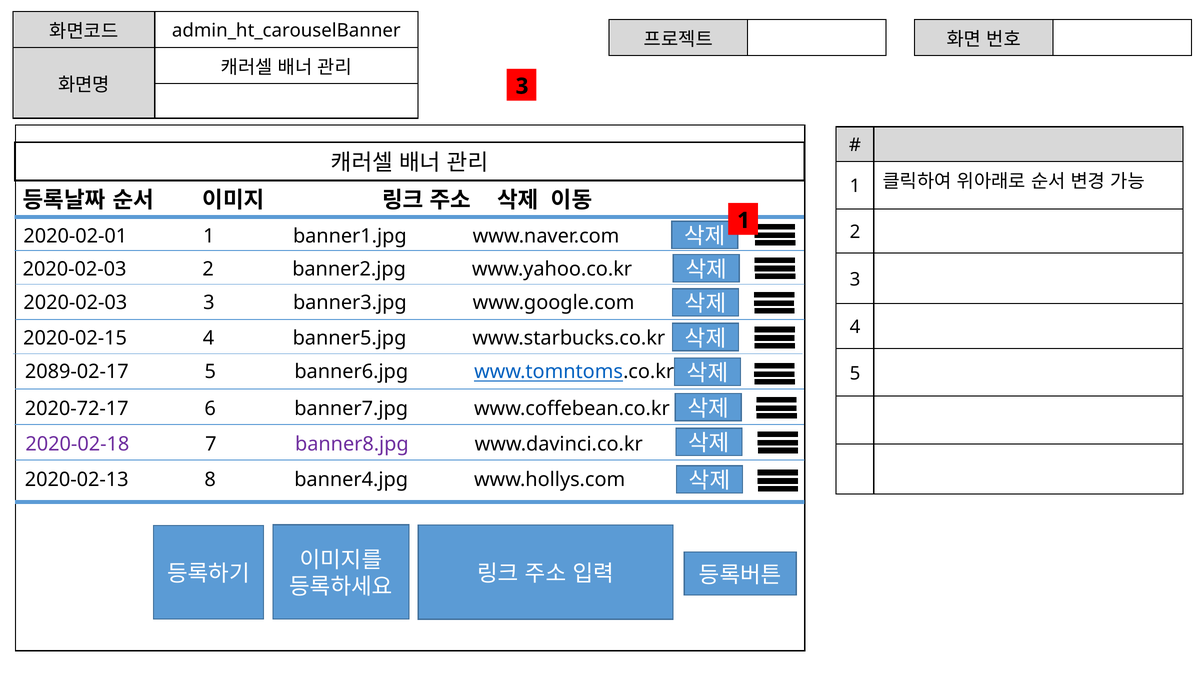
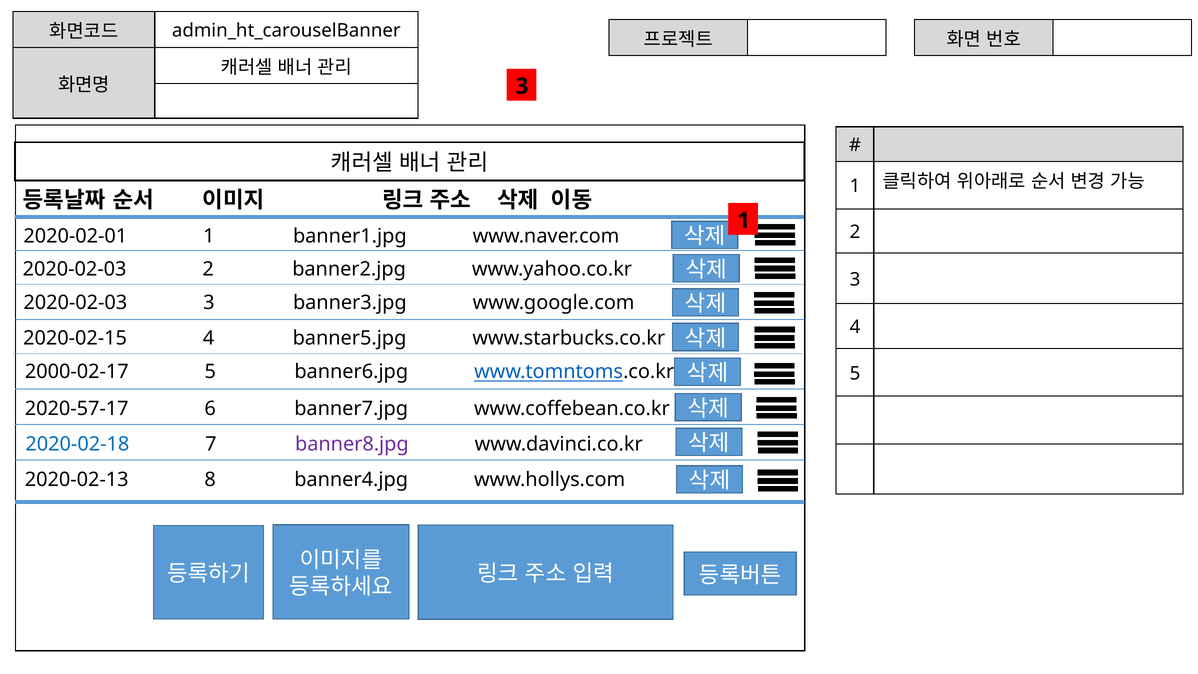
2089-02-17: 2089-02-17 -> 2000-02-17
2020-72-17: 2020-72-17 -> 2020-57-17
2020-02-18 colour: purple -> blue
